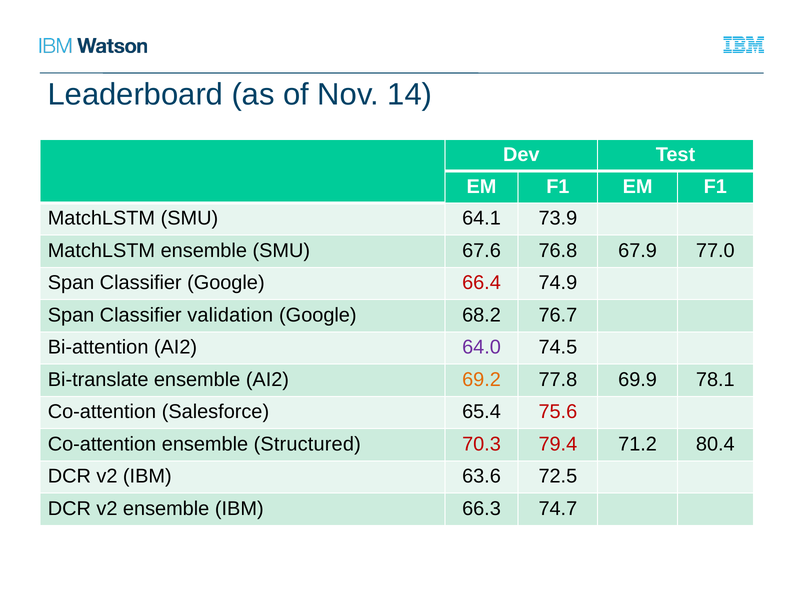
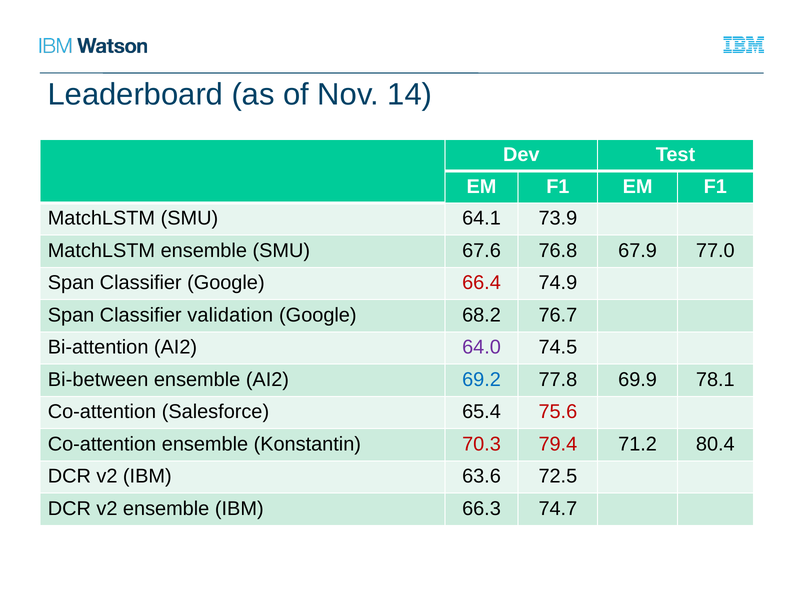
Bi-translate: Bi-translate -> Bi-between
69.2 colour: orange -> blue
Structured: Structured -> Konstantin
